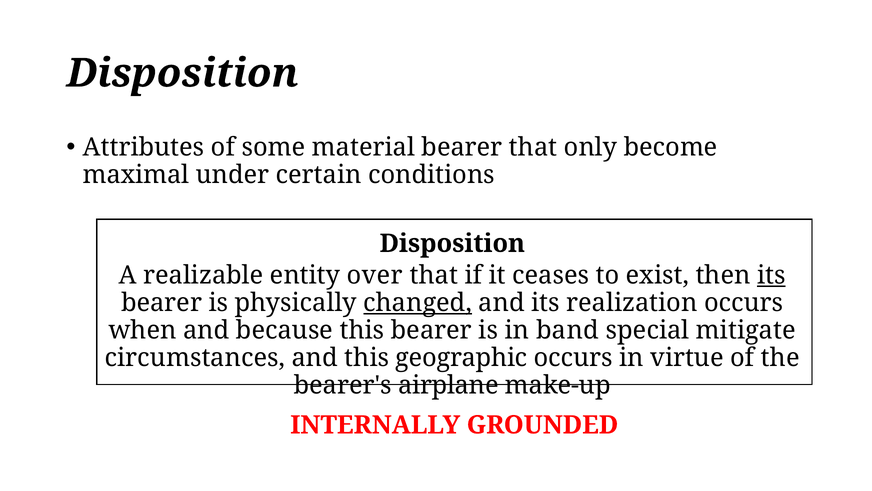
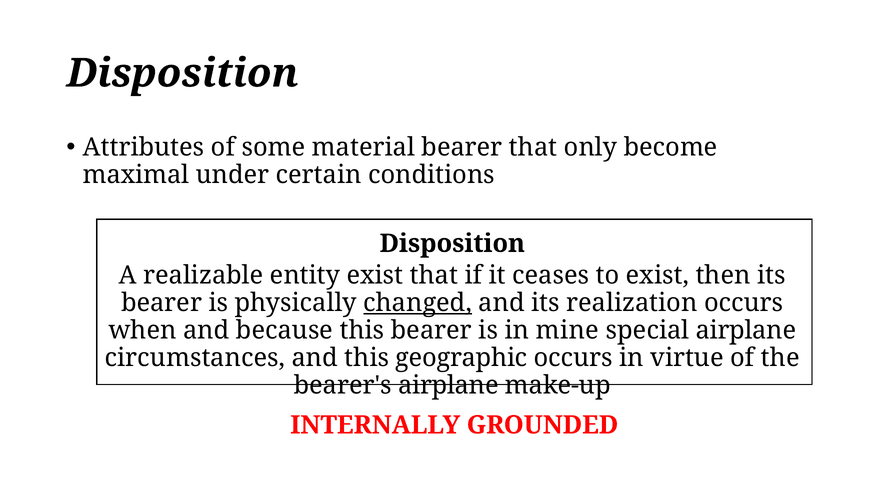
entity over: over -> exist
its at (771, 275) underline: present -> none
band: band -> mine
special mitigate: mitigate -> airplane
